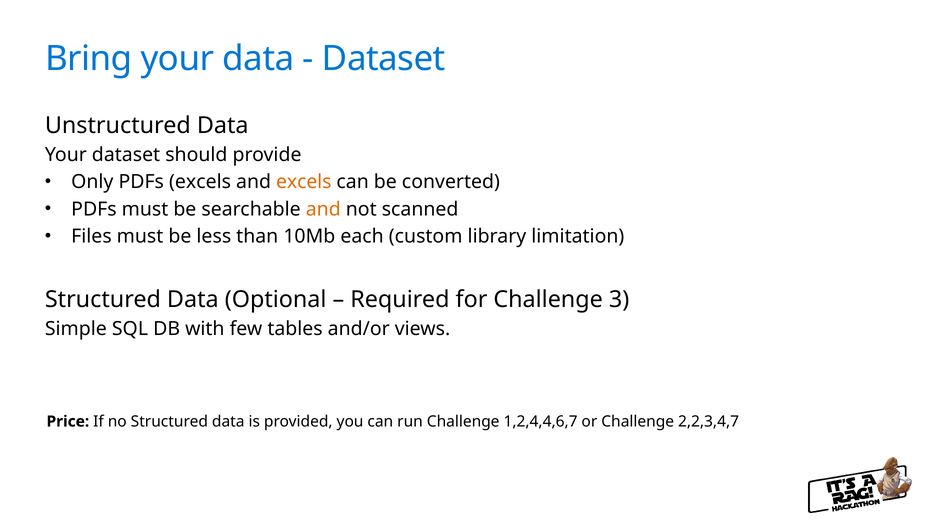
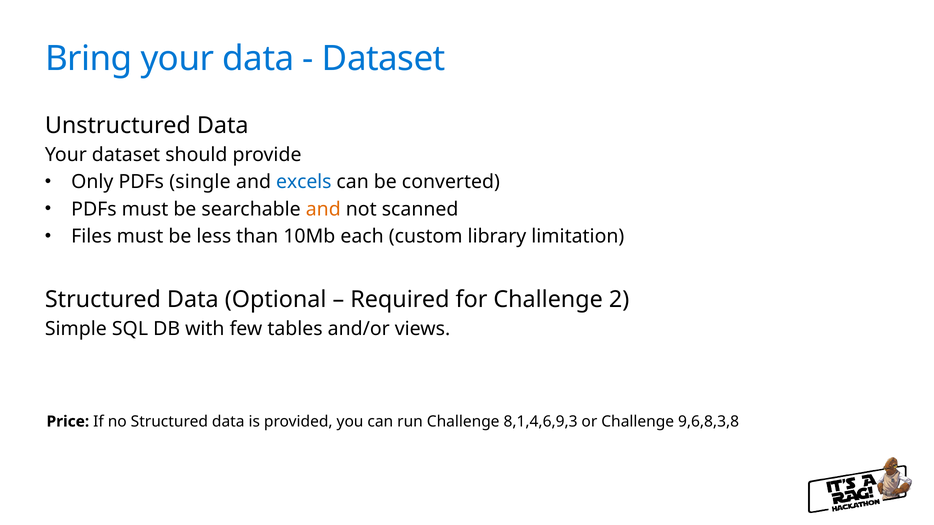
PDFs excels: excels -> single
excels at (304, 182) colour: orange -> blue
3: 3 -> 2
1,2,4,4,6,7: 1,2,4,4,6,7 -> 8,1,4,6,9,3
2,2,3,4,7: 2,2,3,4,7 -> 9,6,8,3,8
